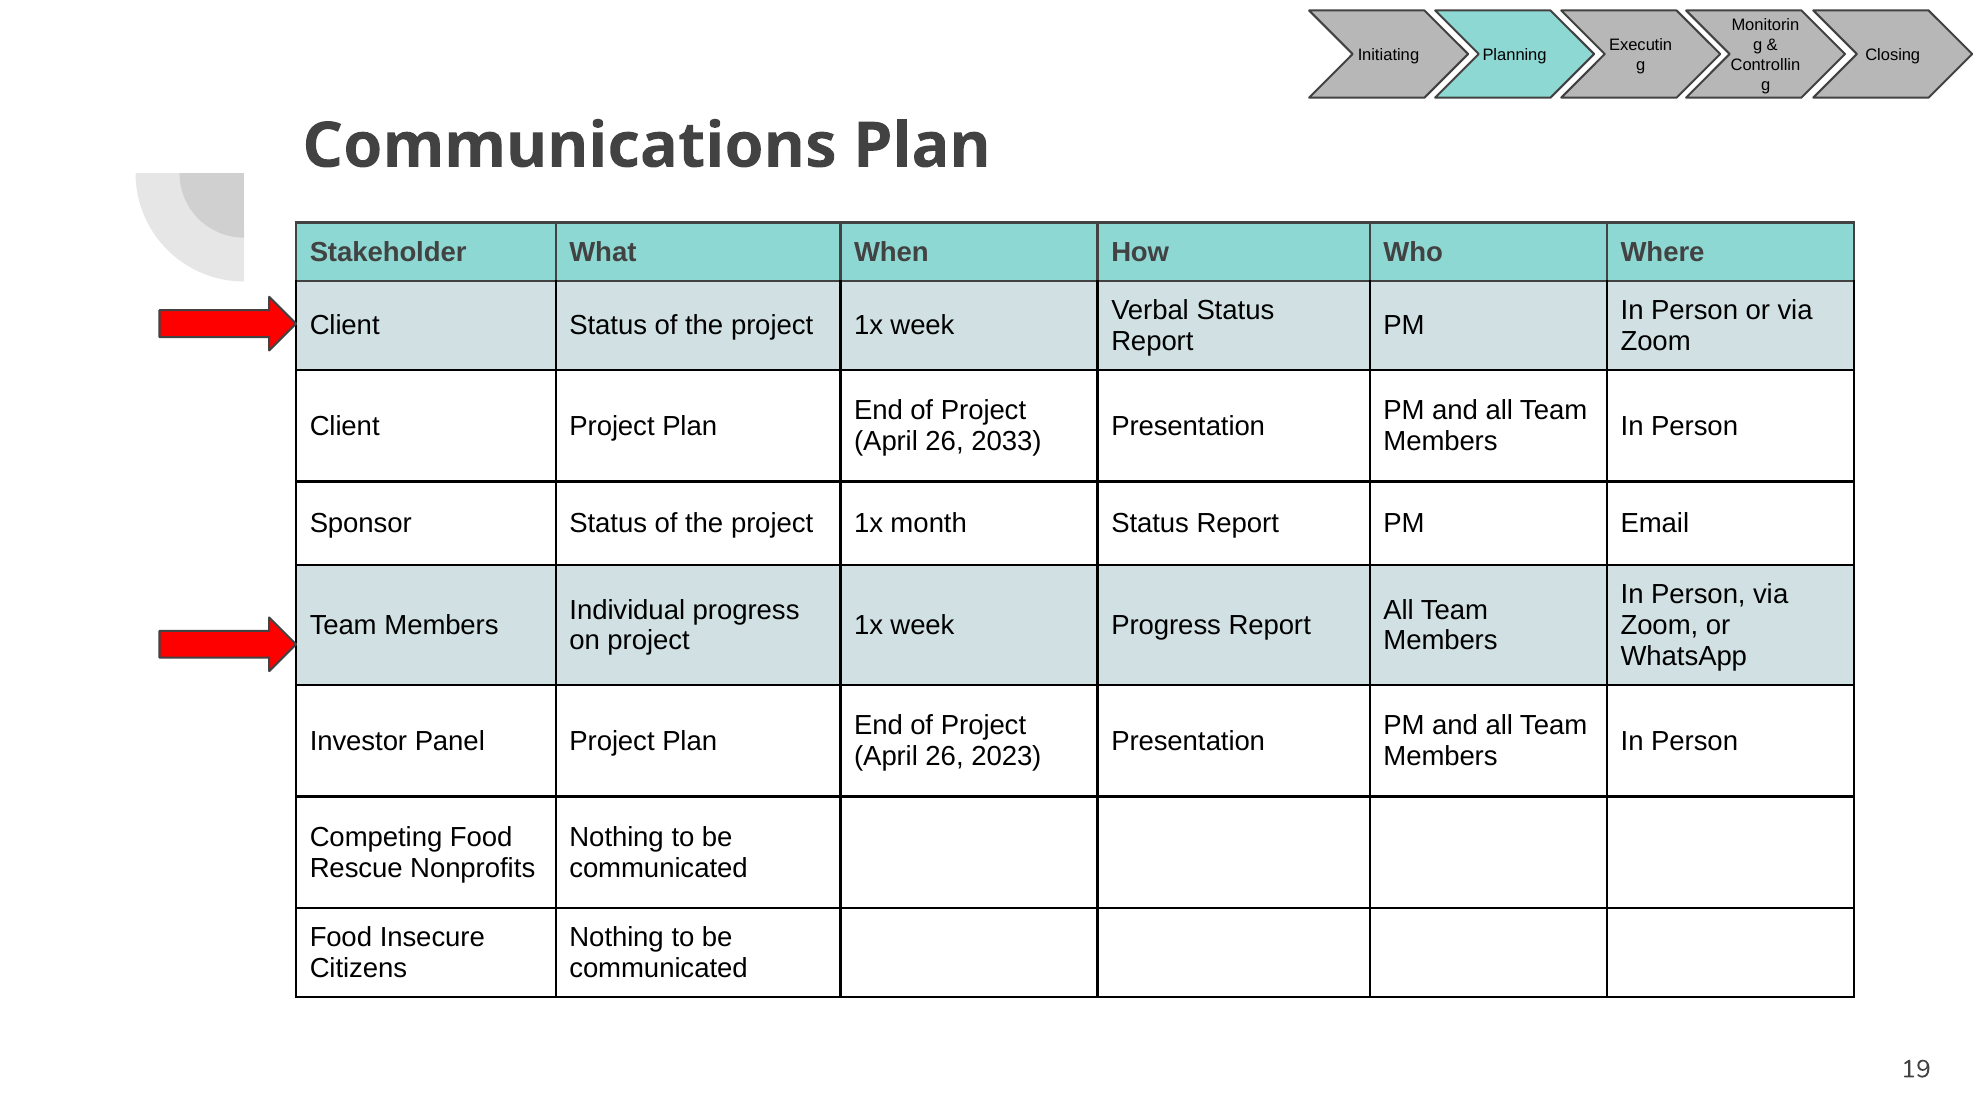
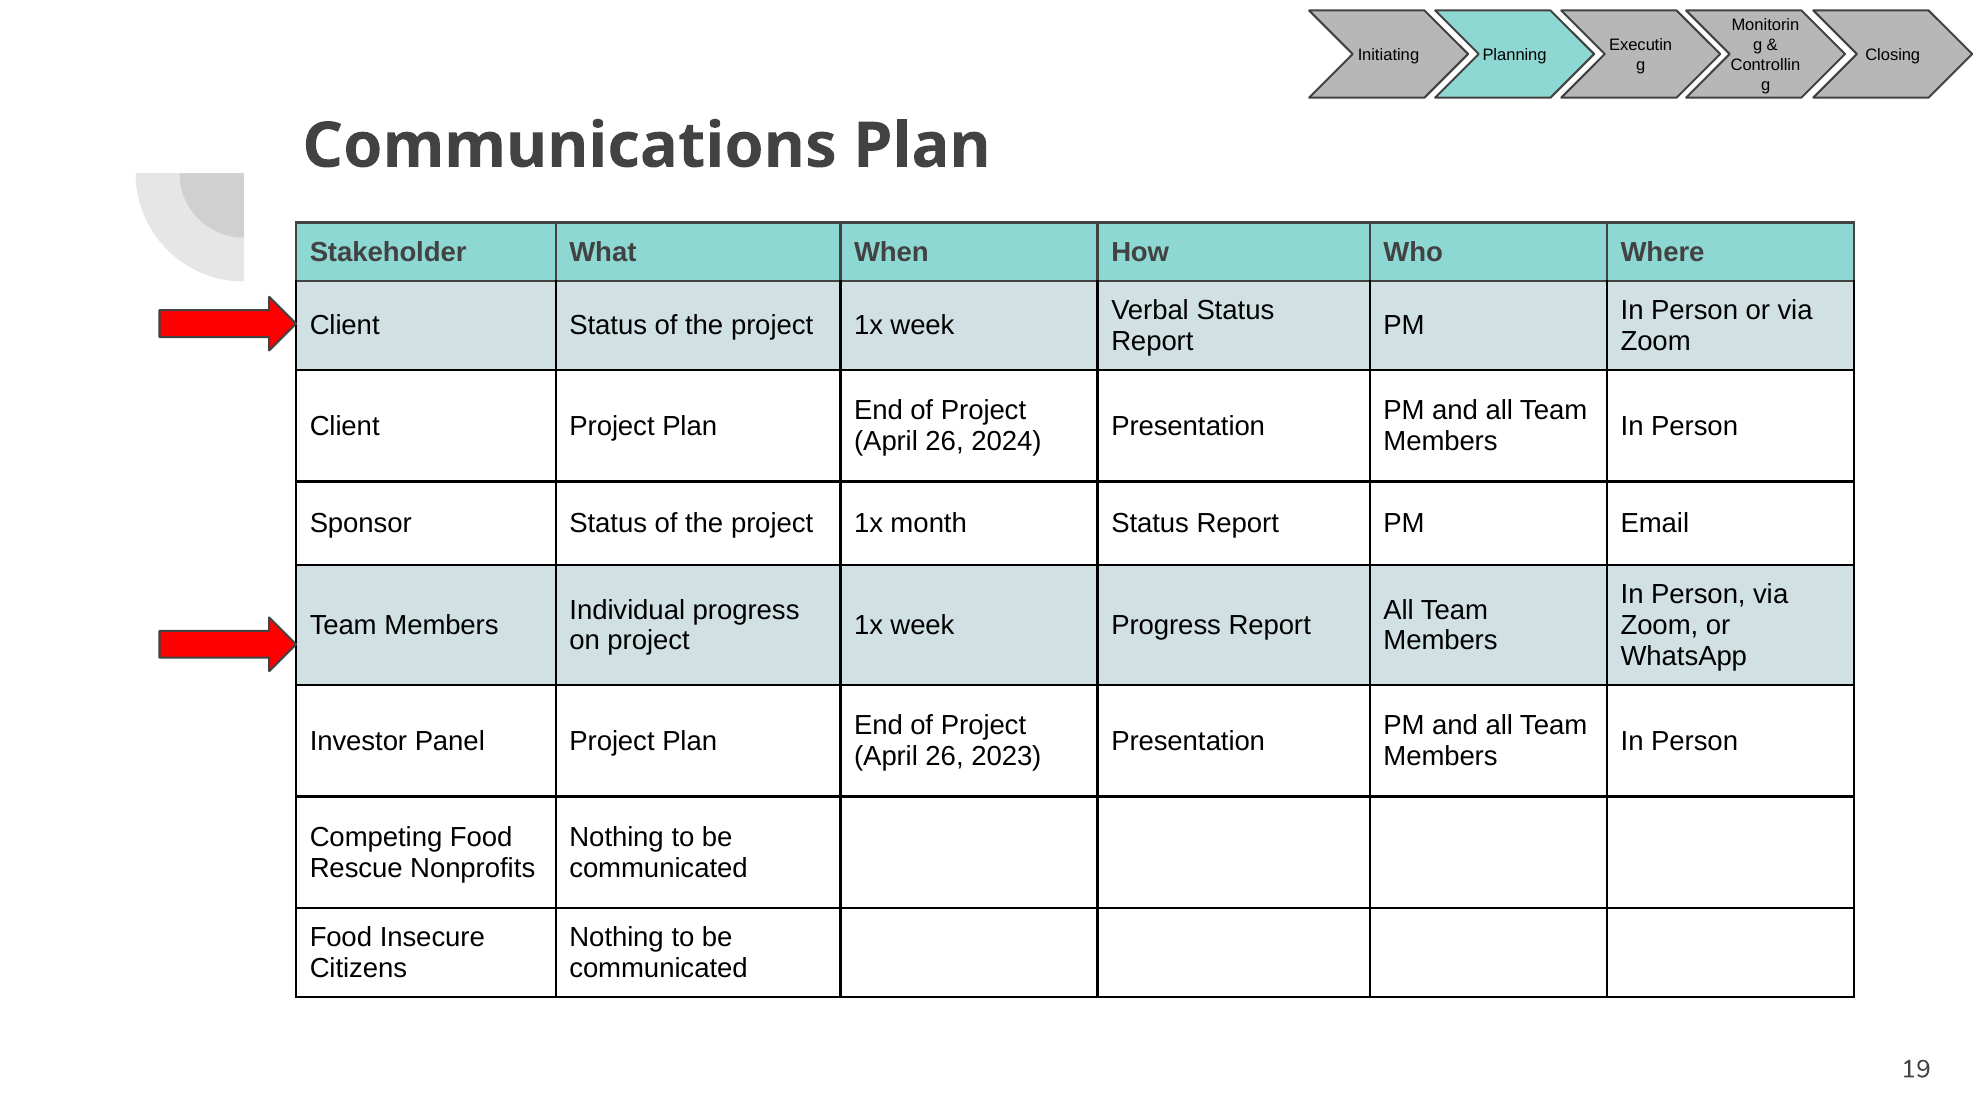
2033: 2033 -> 2024
